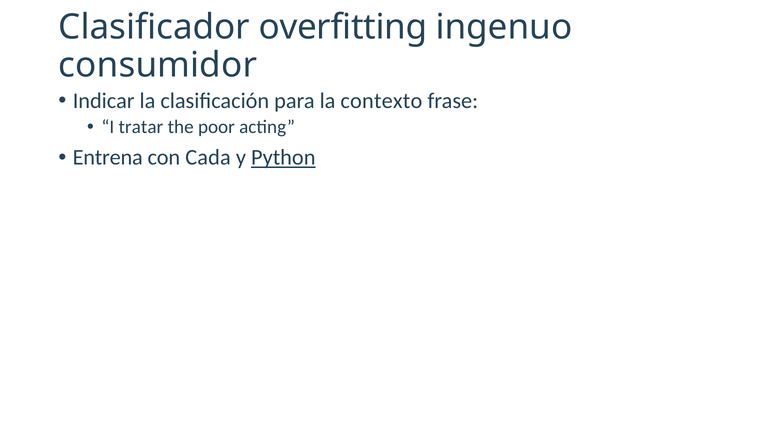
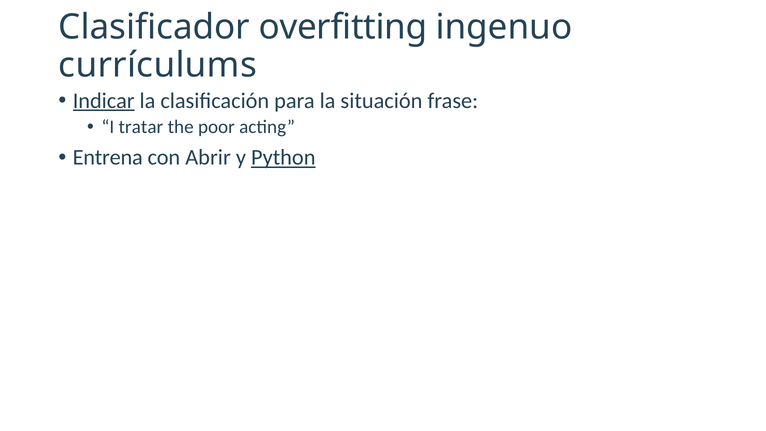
consumidor: consumidor -> currículums
Indicar underline: none -> present
contexto: contexto -> situación
Cada: Cada -> Abrir
